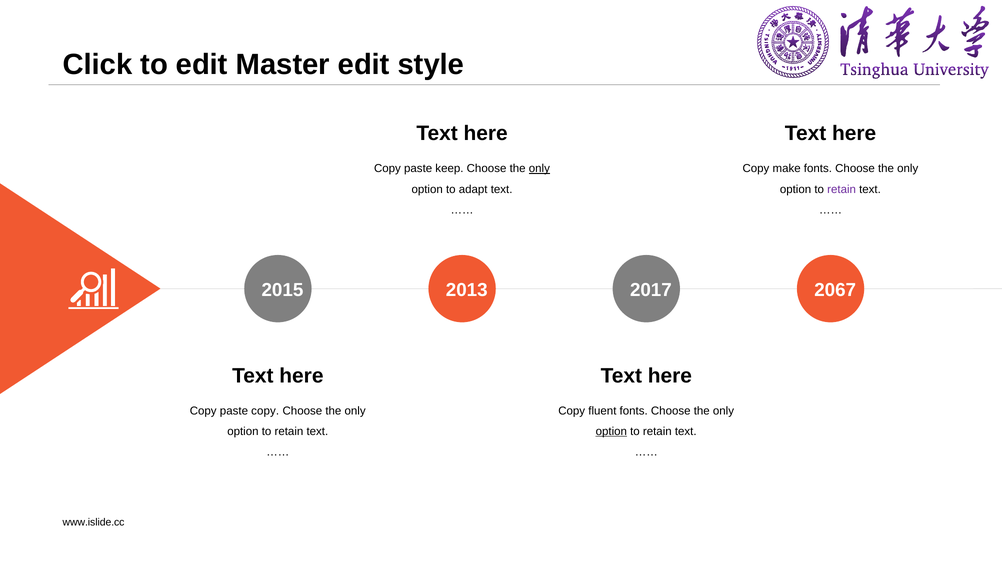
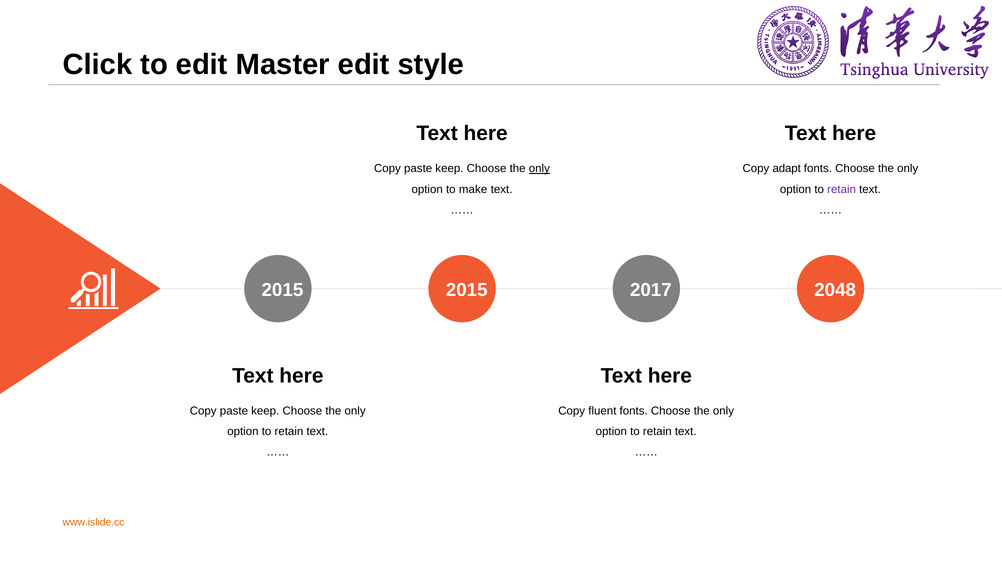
make: make -> adapt
adapt: adapt -> make
2013 at (467, 290): 2013 -> 2015
2067: 2067 -> 2048
copy at (265, 410): copy -> keep
option at (611, 431) underline: present -> none
www.islide.cc colour: black -> orange
